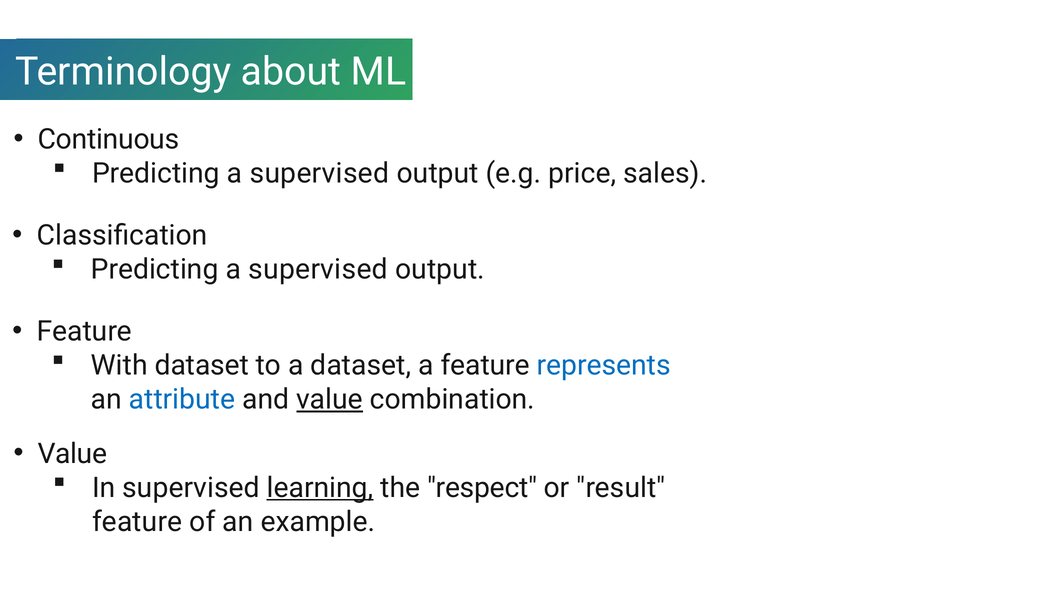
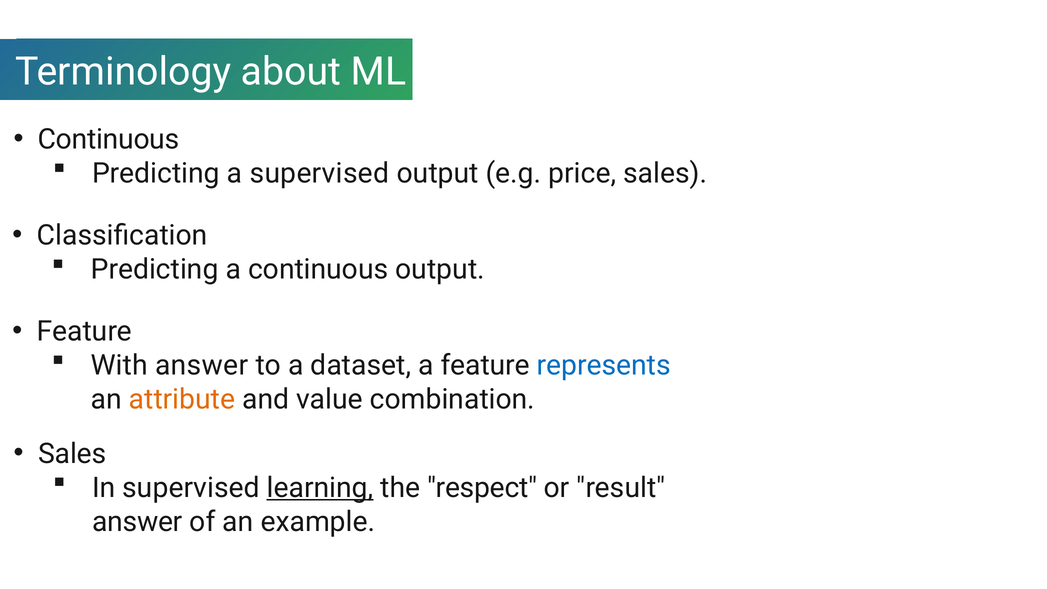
supervised at (318, 269): supervised -> continuous
With dataset: dataset -> answer
attribute colour: blue -> orange
value at (330, 399) underline: present -> none
Value at (72, 454): Value -> Sales
feature at (137, 522): feature -> answer
